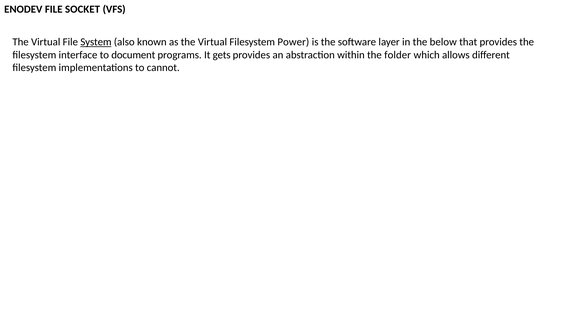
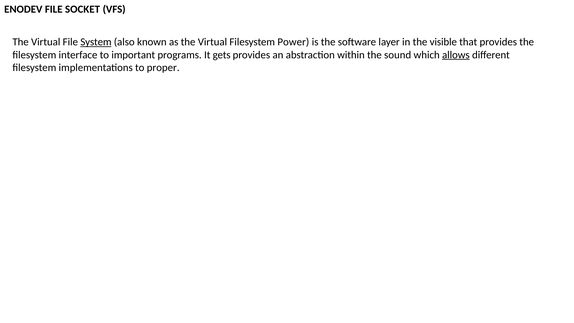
below: below -> visible
document: document -> important
folder: folder -> sound
allows underline: none -> present
cannot: cannot -> proper
